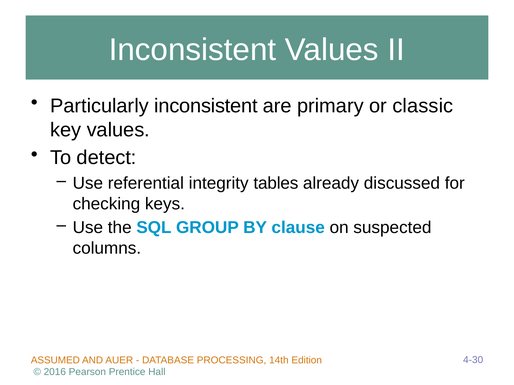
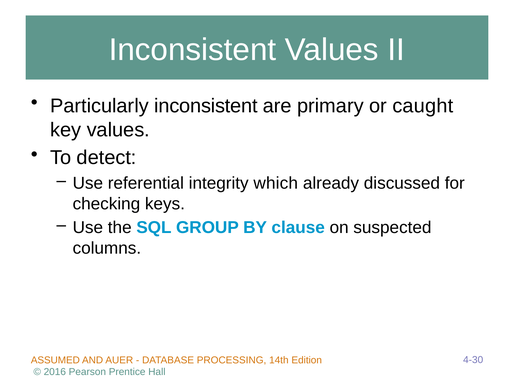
classic: classic -> caught
tables: tables -> which
